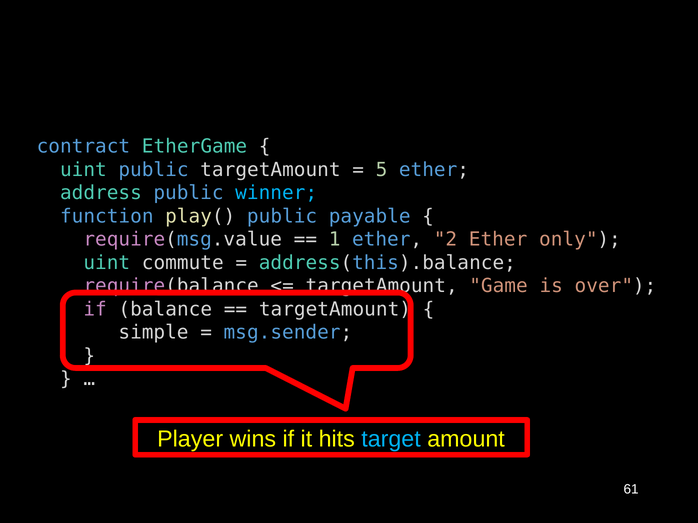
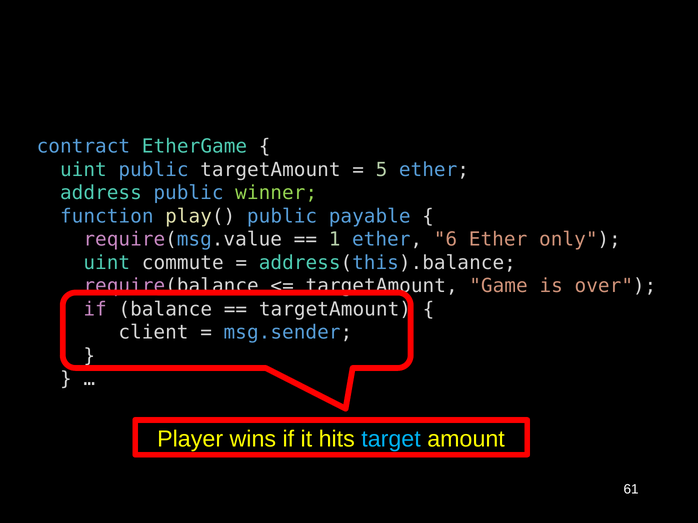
winner colour: light blue -> light green
2: 2 -> 6
simple: simple -> client
